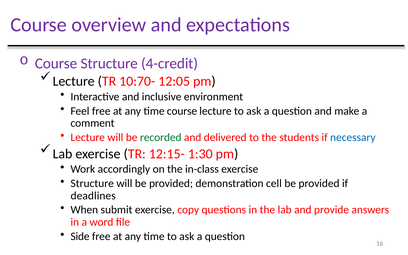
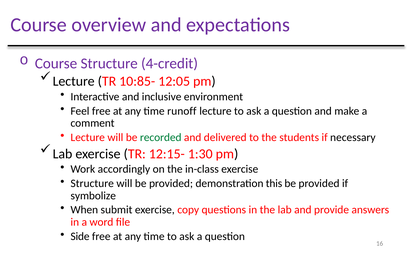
10:70-: 10:70- -> 10:85-
time course: course -> runoff
necessary colour: blue -> black
cell: cell -> this
deadlines: deadlines -> symbolize
